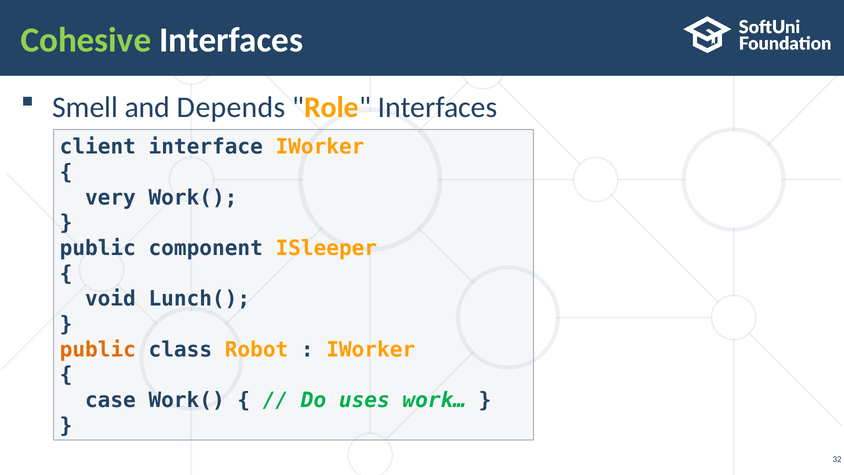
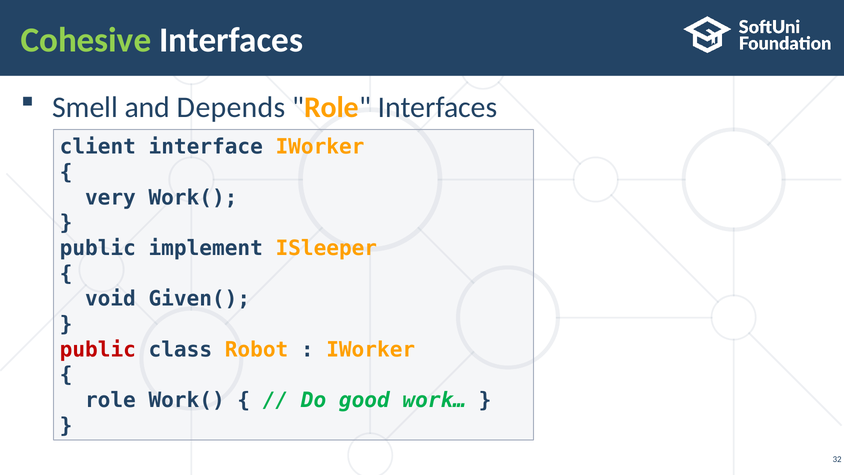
component: component -> implement
Lunch(: Lunch( -> Given(
public at (98, 349) colour: orange -> red
case at (110, 400): case -> role
uses: uses -> good
